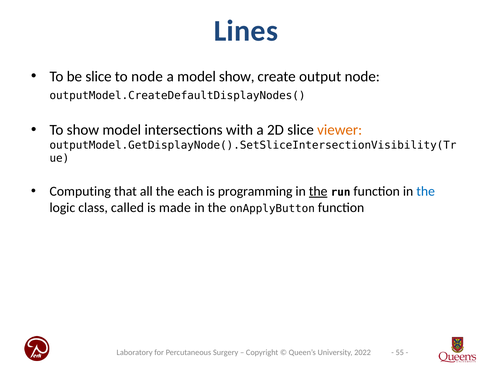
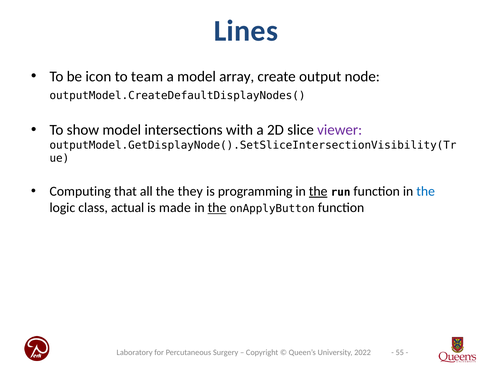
be slice: slice -> icon
to node: node -> team
model show: show -> array
viewer colour: orange -> purple
each: each -> they
called: called -> actual
the at (217, 208) underline: none -> present
